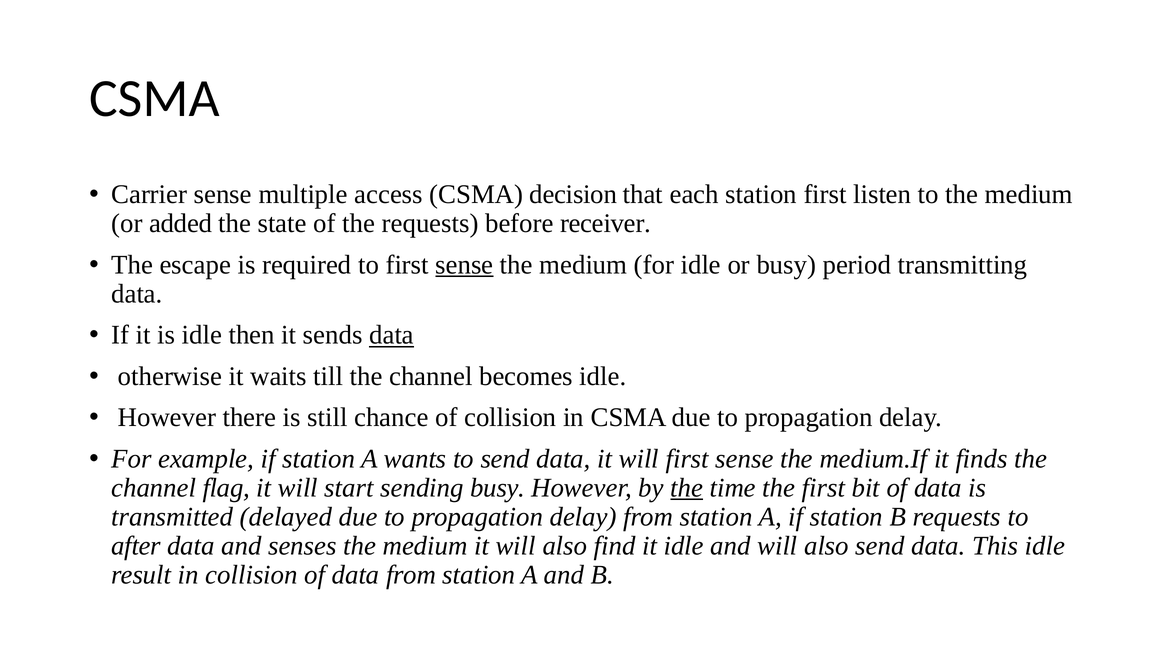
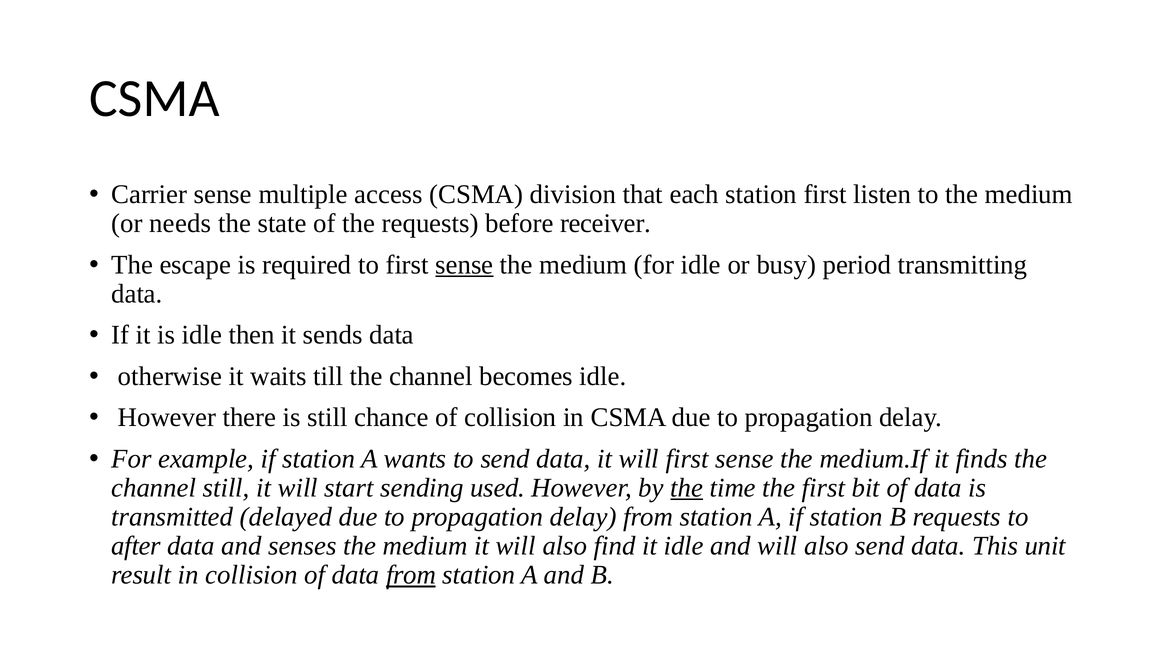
decision: decision -> division
added: added -> needs
data at (392, 335) underline: present -> none
channel flag: flag -> still
sending busy: busy -> used
This idle: idle -> unit
from at (411, 574) underline: none -> present
